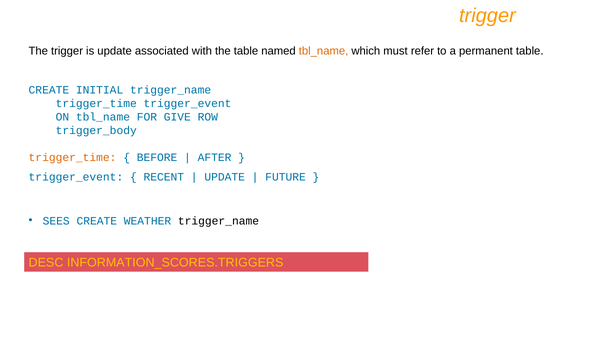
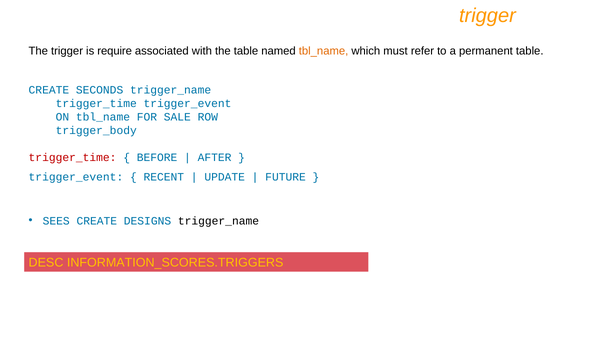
is update: update -> require
INITIAL: INITIAL -> SECONDS
GIVE: GIVE -> SALE
trigger_time at (73, 157) colour: orange -> red
WEATHER: WEATHER -> DESIGNS
